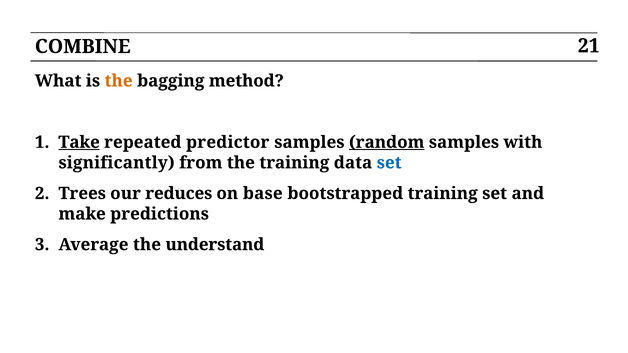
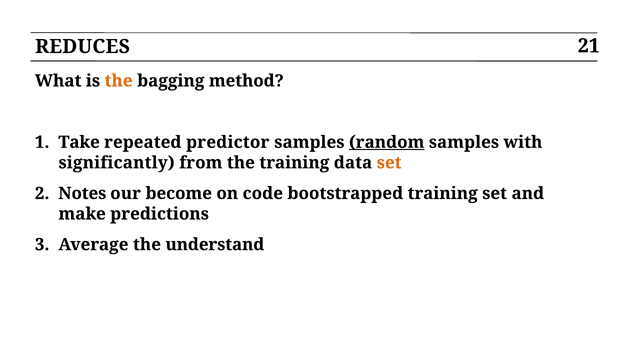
COMBINE: COMBINE -> REDUCES
Take underline: present -> none
set at (389, 163) colour: blue -> orange
Trees: Trees -> Notes
reduces: reduces -> become
base: base -> code
